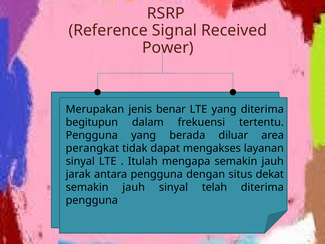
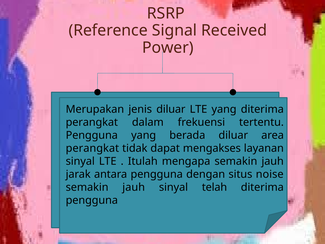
jenis benar: benar -> diluar
begitupun at (92, 122): begitupun -> perangkat
dekat: dekat -> noise
